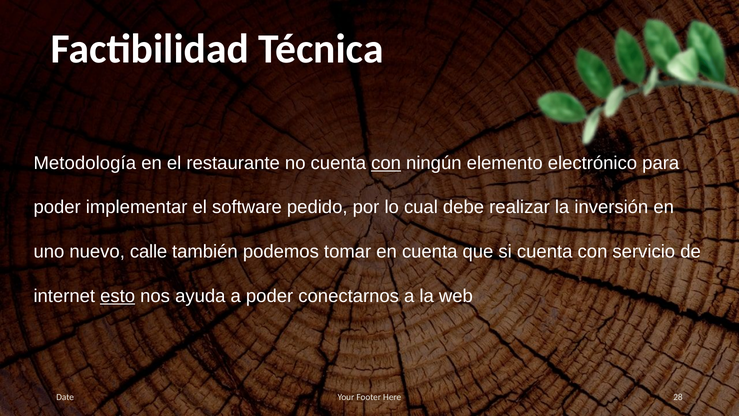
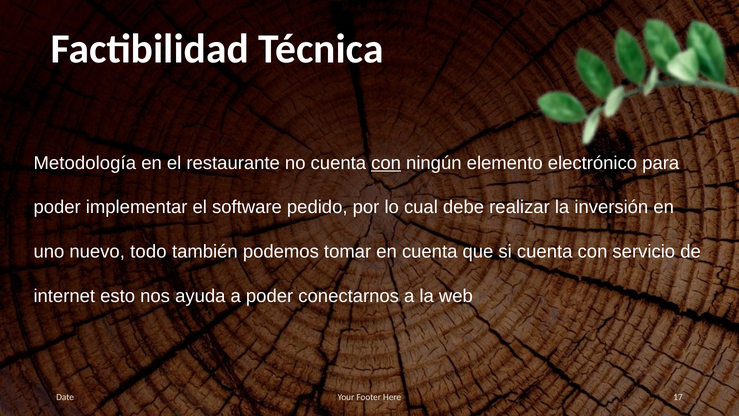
calle: calle -> todo
esto underline: present -> none
28: 28 -> 17
